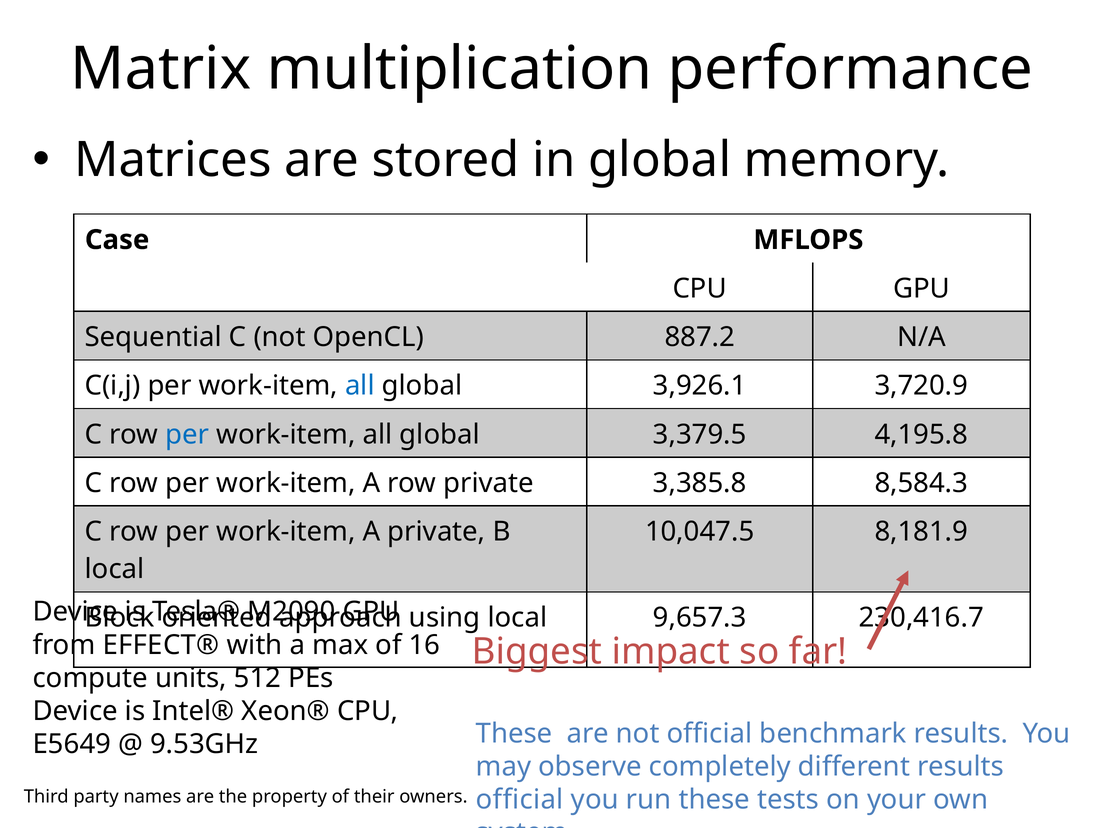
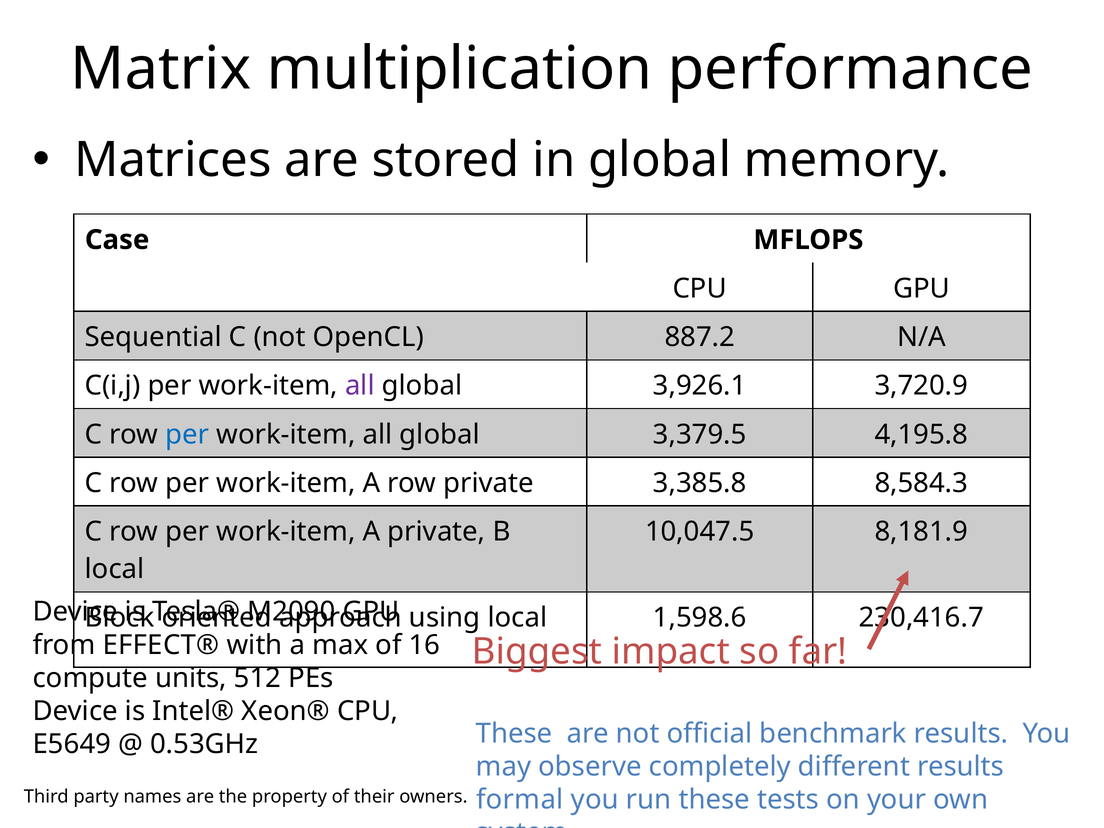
all at (360, 386) colour: blue -> purple
9,657.3: 9,657.3 -> 1,598.6
9.53GHz: 9.53GHz -> 0.53GHz
official at (520, 800): official -> formal
